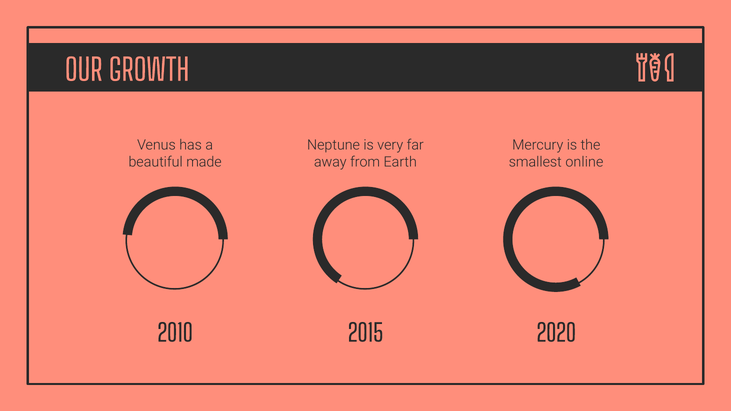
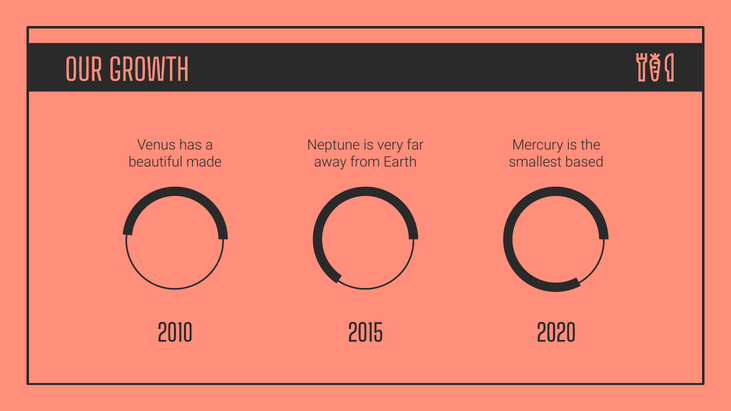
online: online -> based
